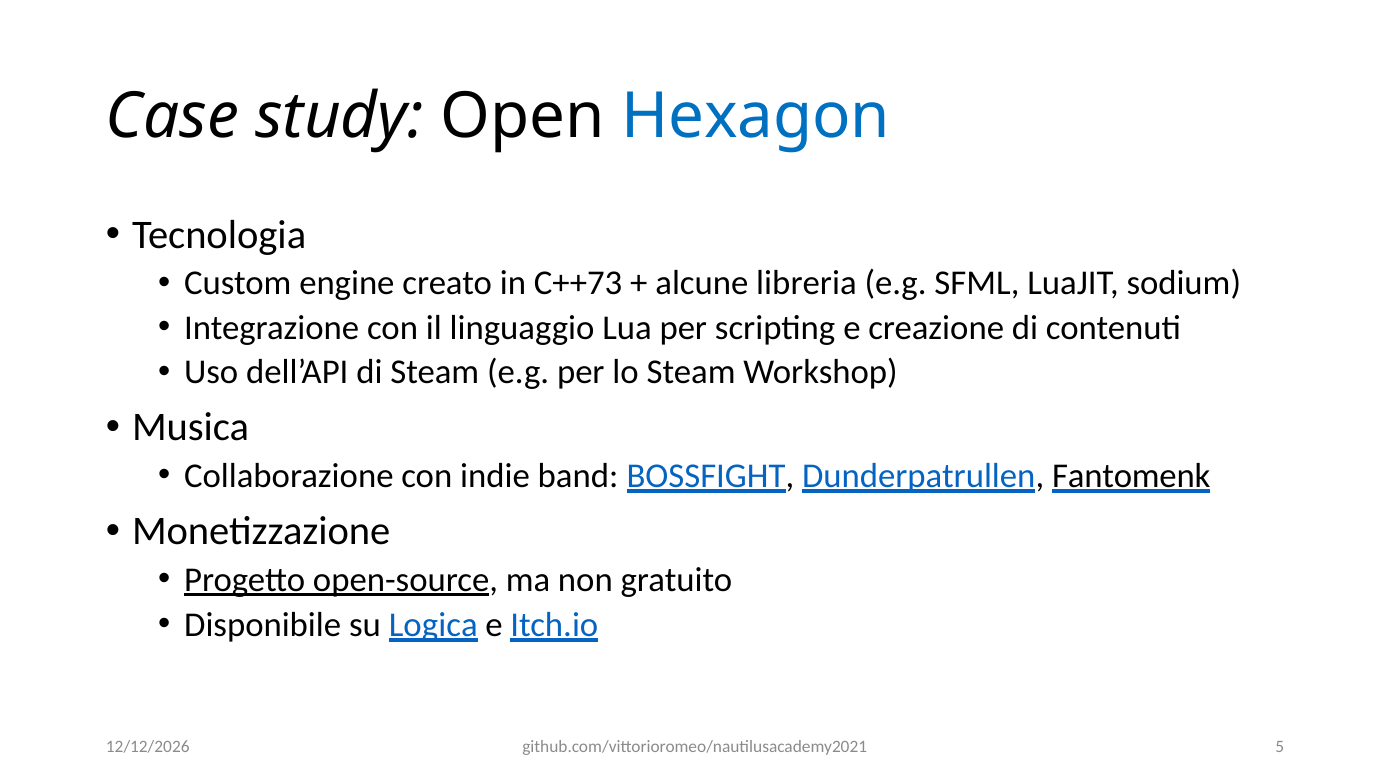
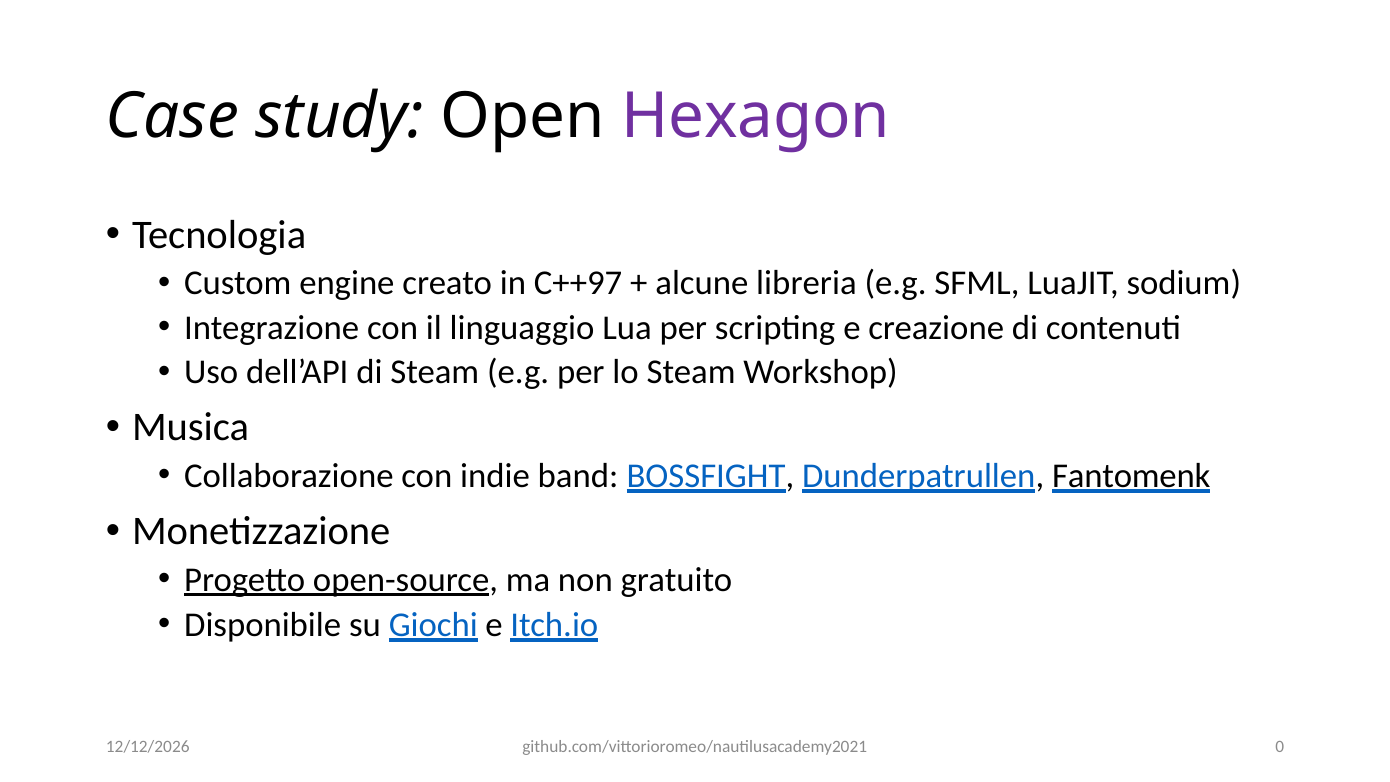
Hexagon colour: blue -> purple
C++73: C++73 -> C++97
Logica: Logica -> Giochi
5: 5 -> 0
